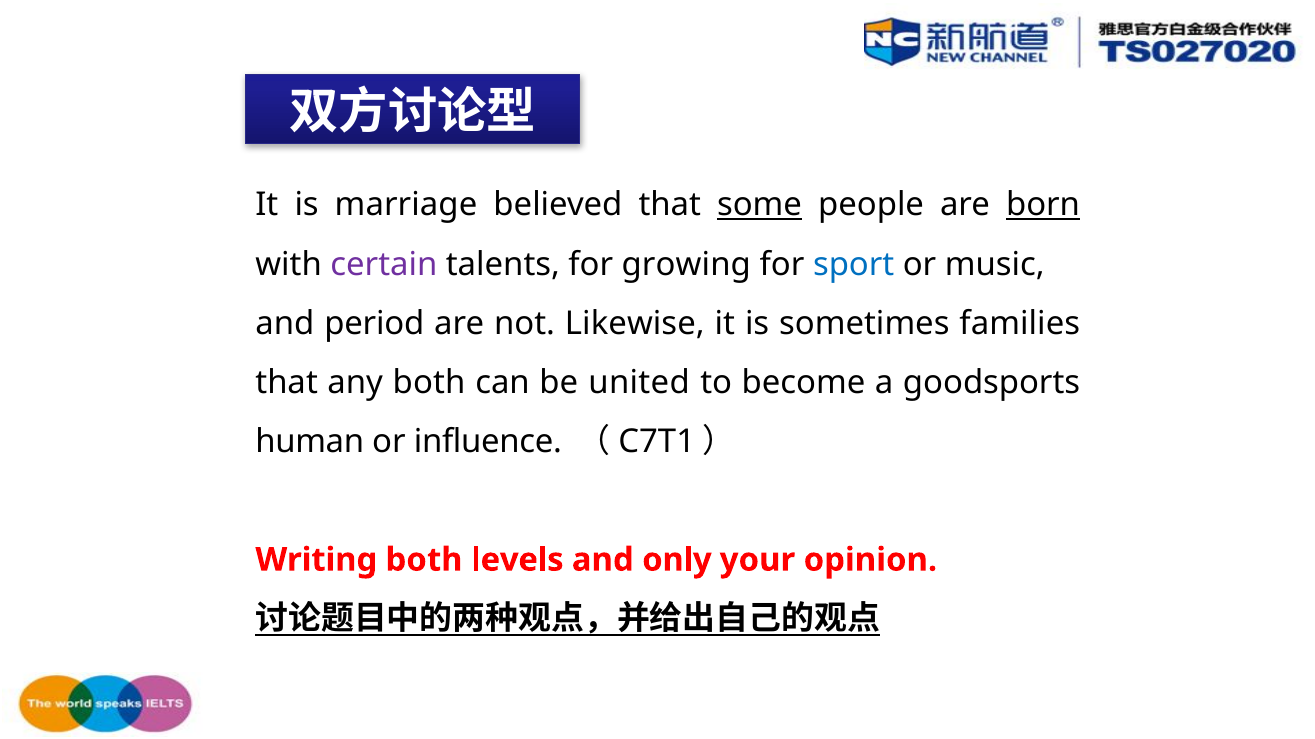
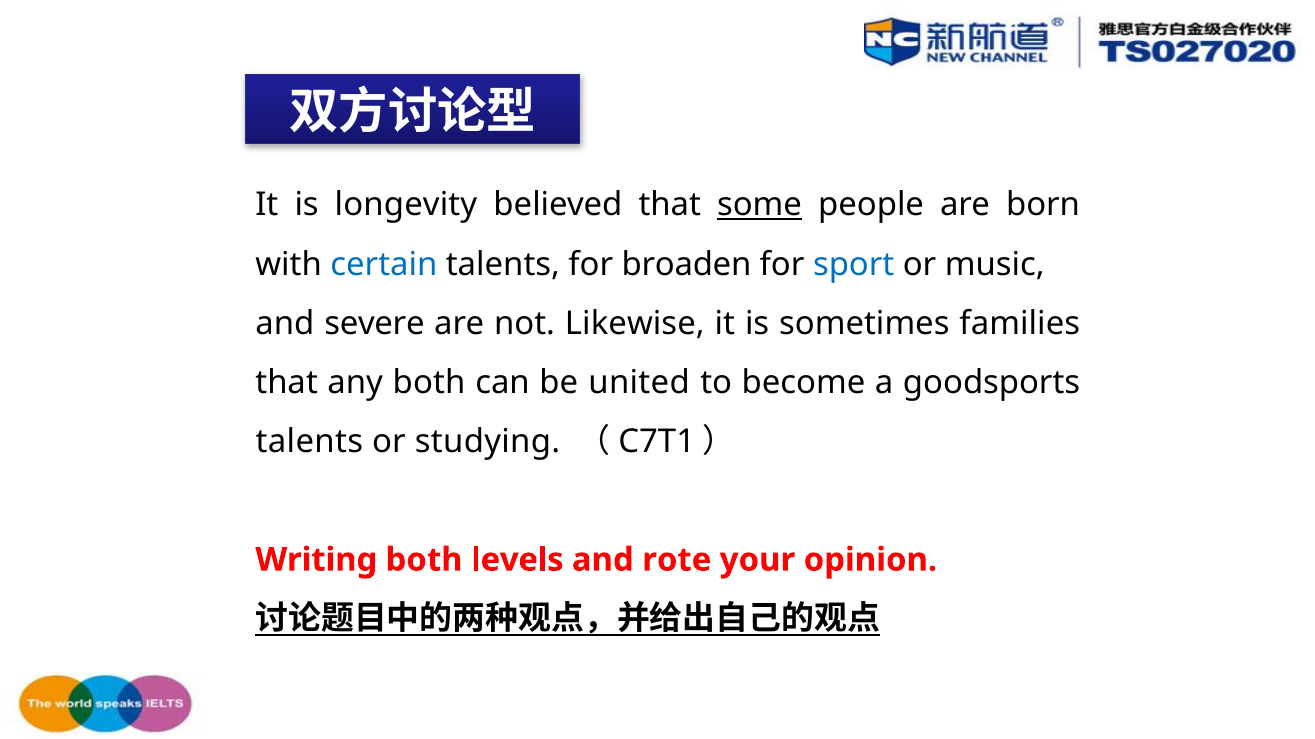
marriage: marriage -> longevity
born underline: present -> none
certain colour: purple -> blue
growing: growing -> broaden
period: period -> severe
human at (310, 442): human -> talents
influence: influence -> studying
only: only -> rote
